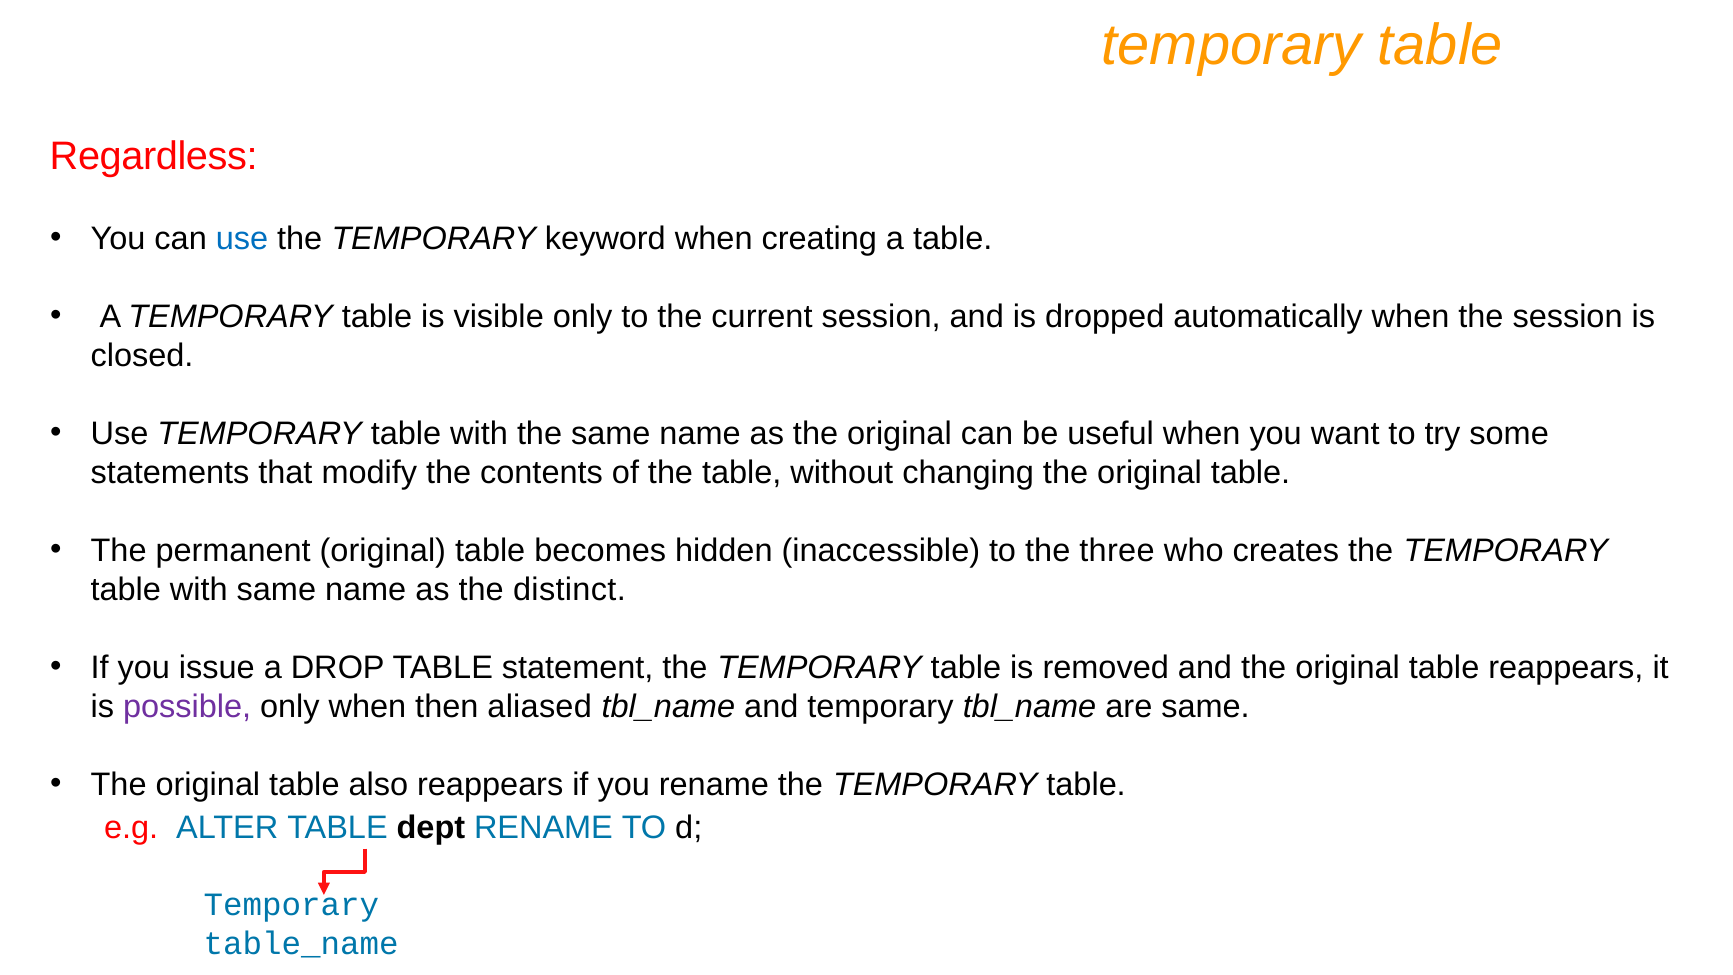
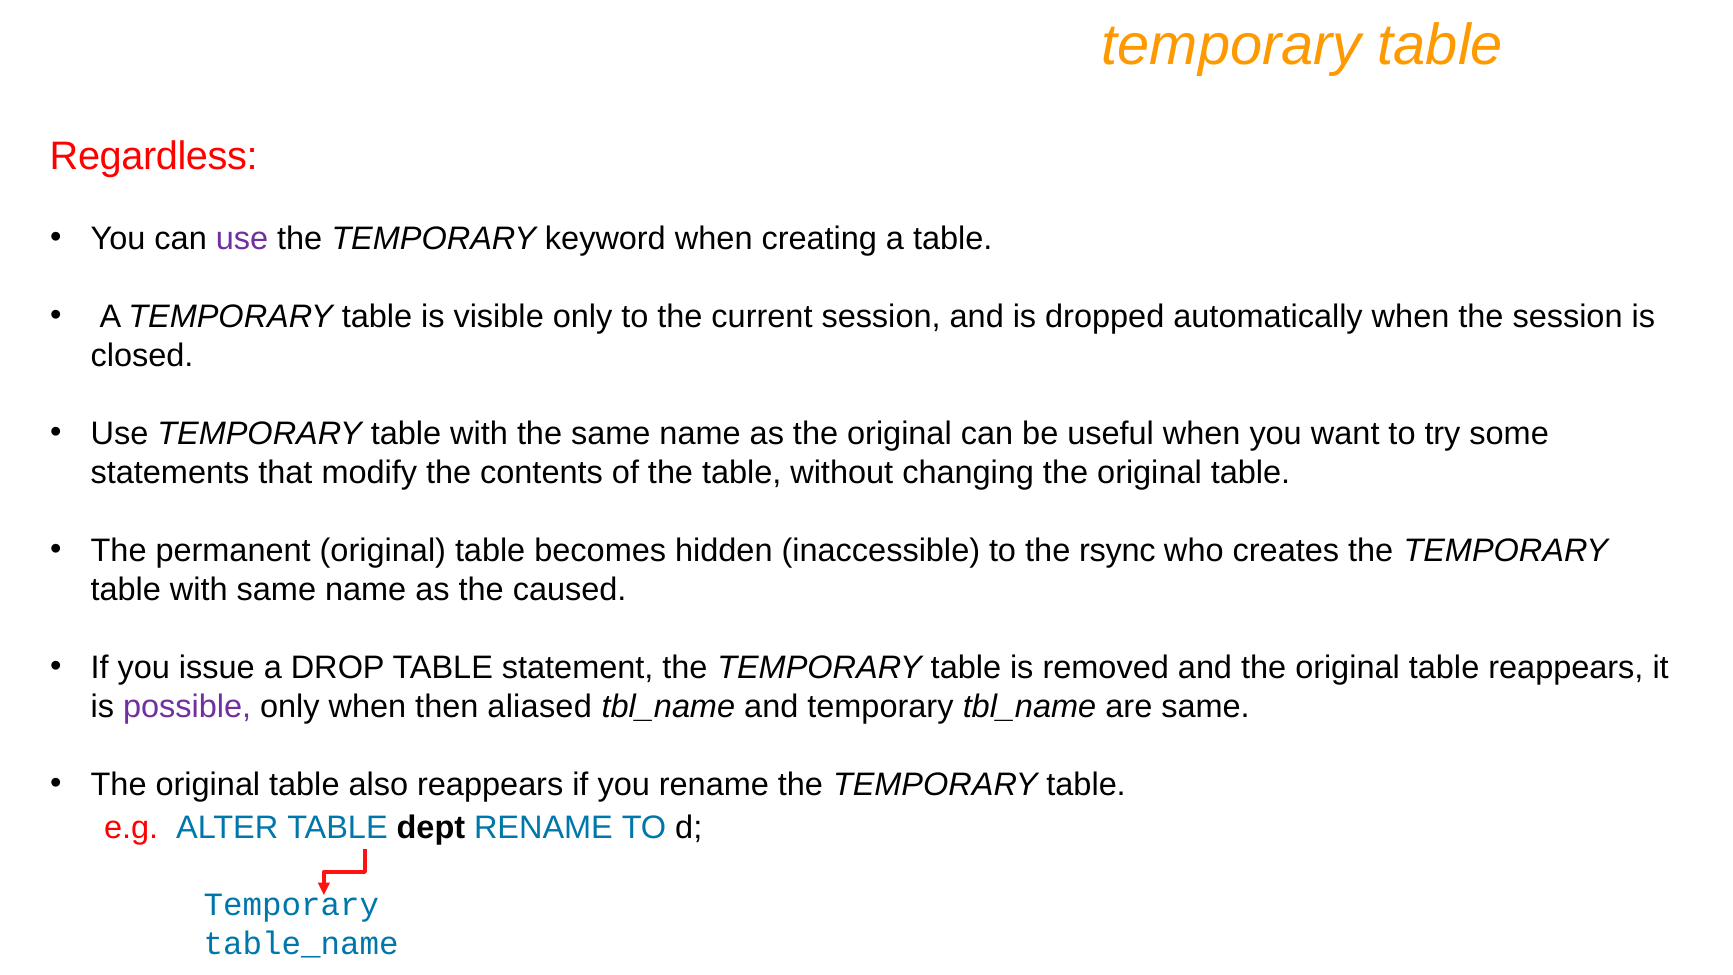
use at (242, 238) colour: blue -> purple
three: three -> rsync
distinct: distinct -> caused
